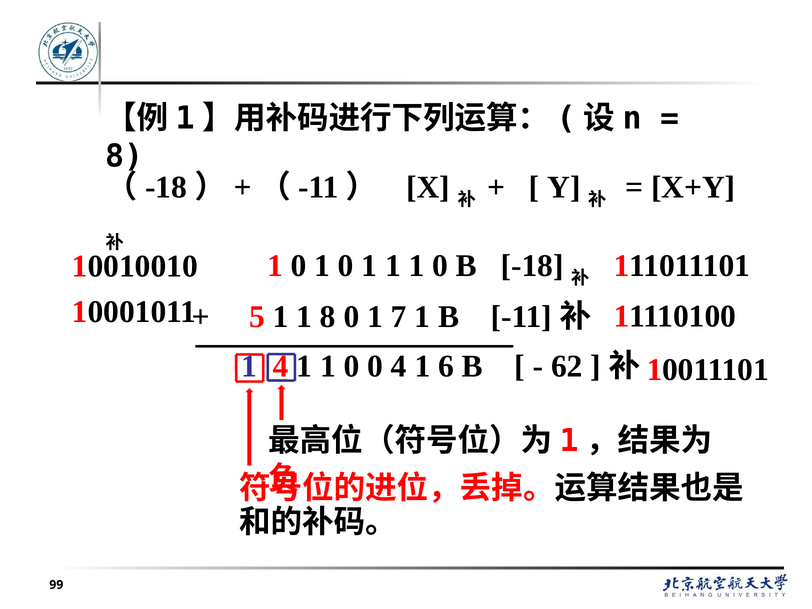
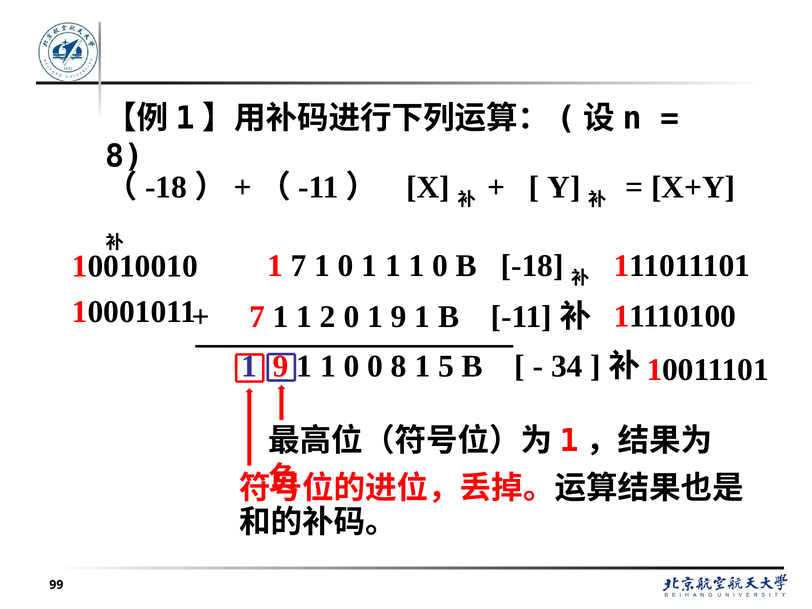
0 at (298, 266): 0 -> 7
5 at (257, 317): 5 -> 7
1 8: 8 -> 2
0 1 7: 7 -> 9
4 at (281, 367): 4 -> 9
0 4: 4 -> 8
6: 6 -> 5
62: 62 -> 34
